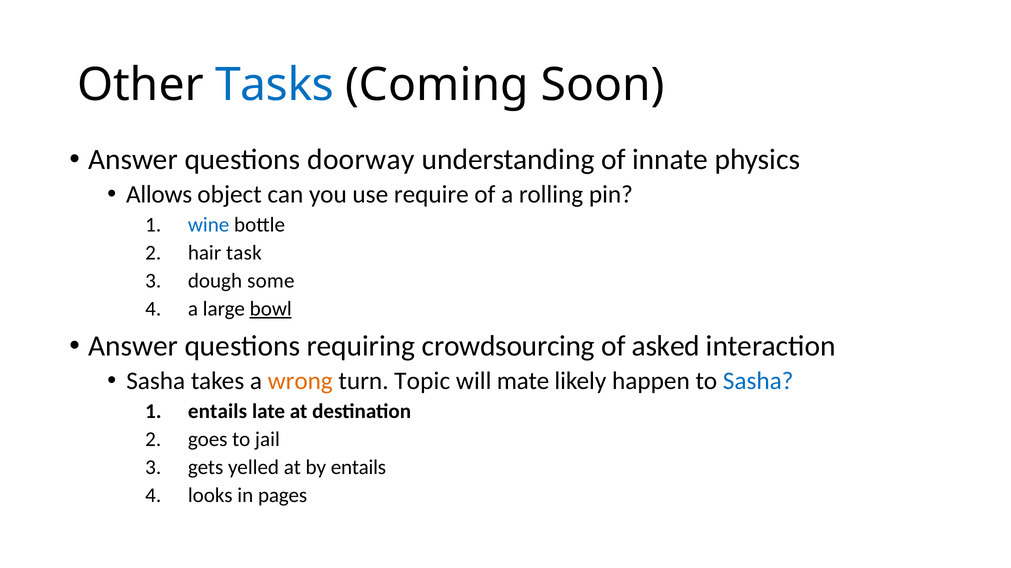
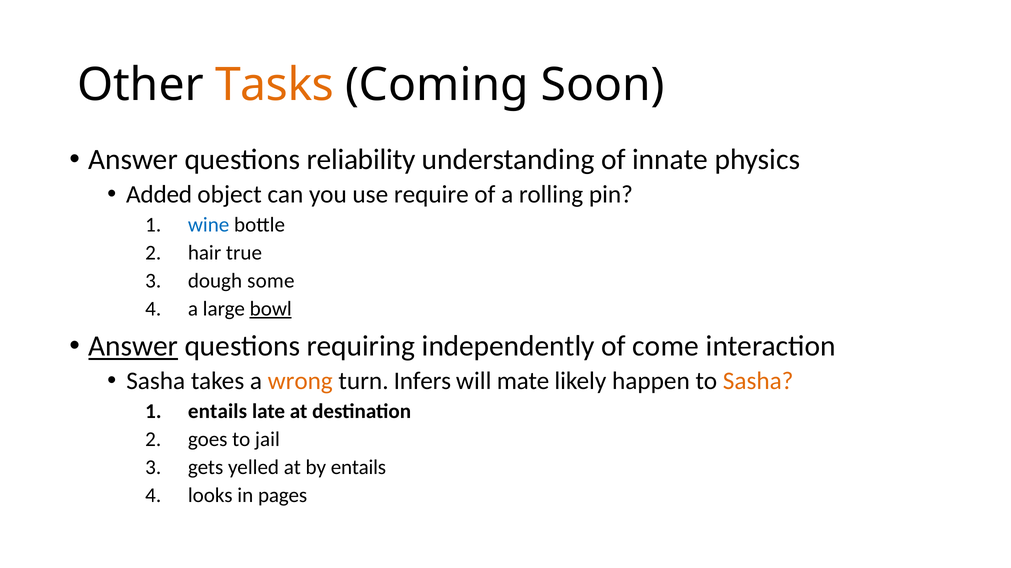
Tasks colour: blue -> orange
doorway: doorway -> reliability
Allows: Allows -> Added
task: task -> true
Answer at (133, 347) underline: none -> present
crowdsourcing: crowdsourcing -> independently
asked: asked -> come
Topic: Topic -> Infers
Sasha at (758, 382) colour: blue -> orange
